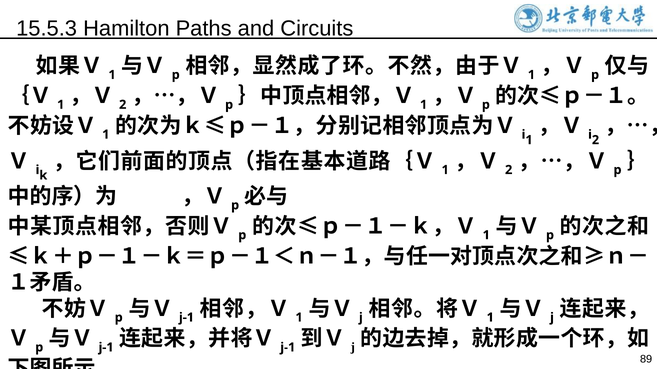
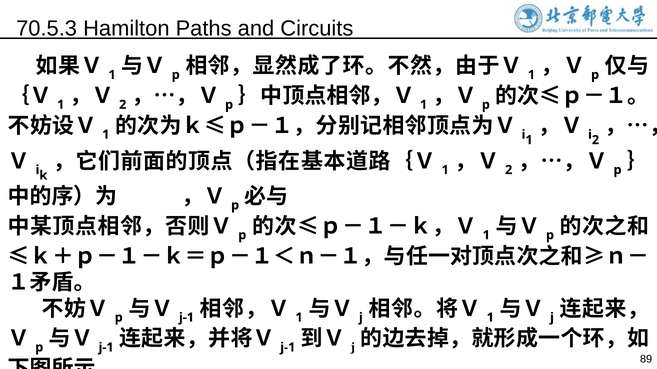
15.5.3: 15.5.3 -> 70.5.3
